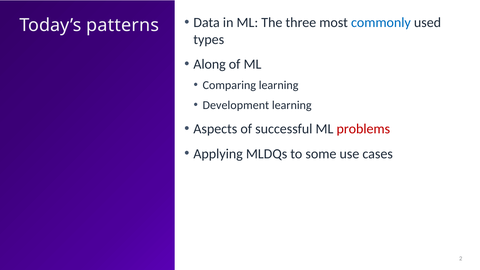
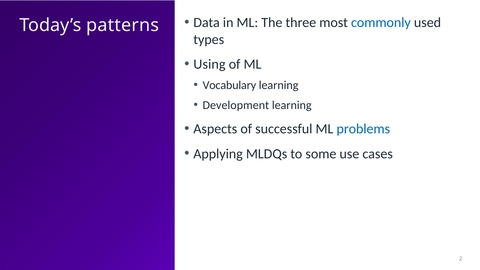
Along: Along -> Using
Comparing: Comparing -> Vocabulary
problems colour: red -> blue
